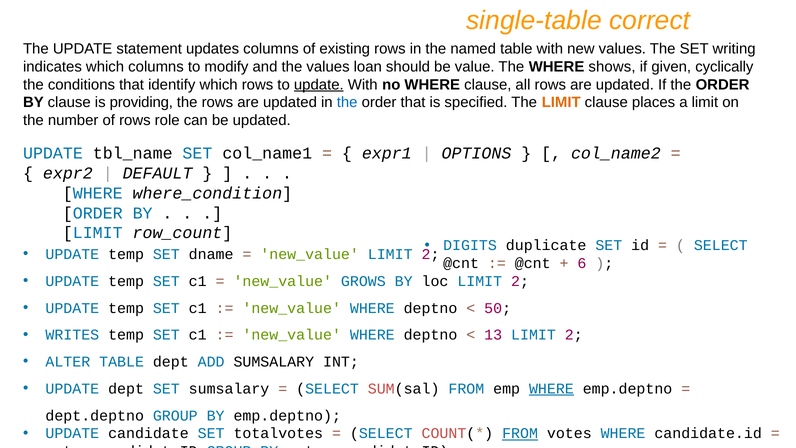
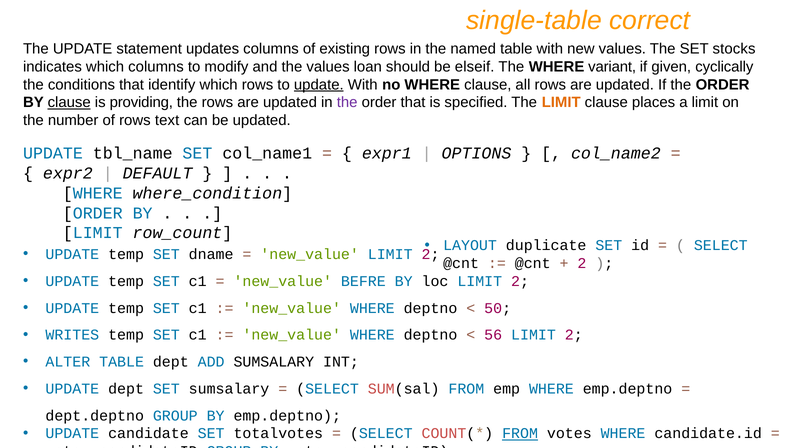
writing: writing -> stocks
value: value -> elseif
shows: shows -> variant
clause at (69, 102) underline: none -> present
the at (347, 102) colour: blue -> purple
role: role -> text
DIGITS: DIGITS -> LAYOUT
6 at (582, 263): 6 -> 2
GROWS: GROWS -> BEFRE
13: 13 -> 56
WHERE at (551, 389) underline: present -> none
